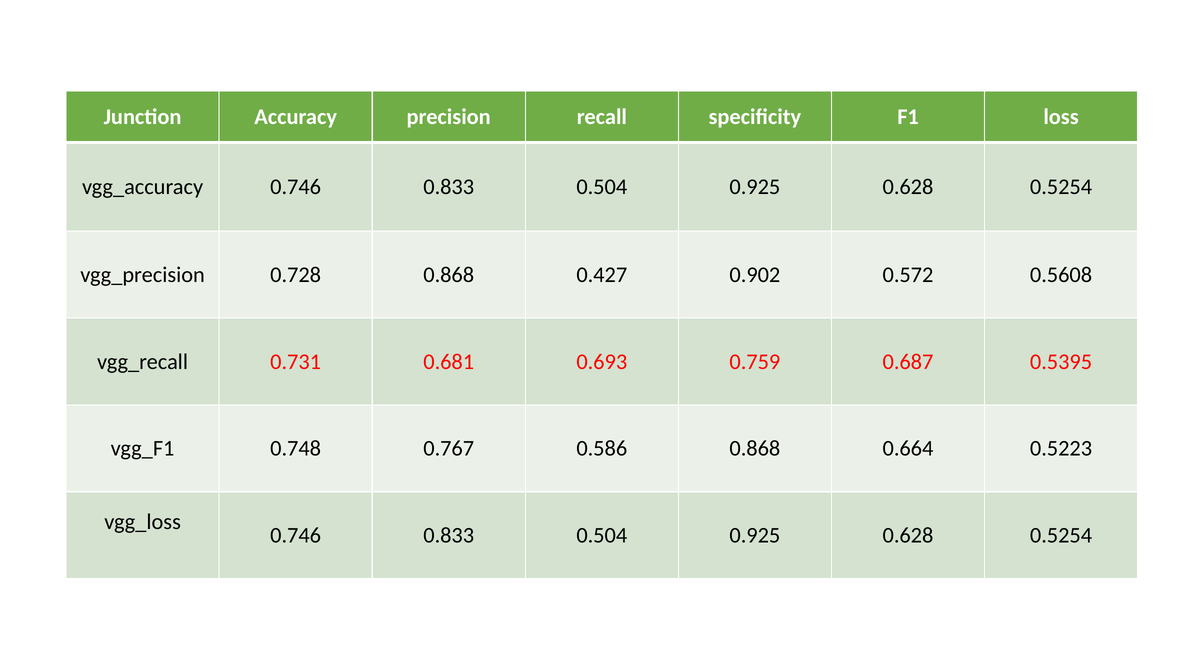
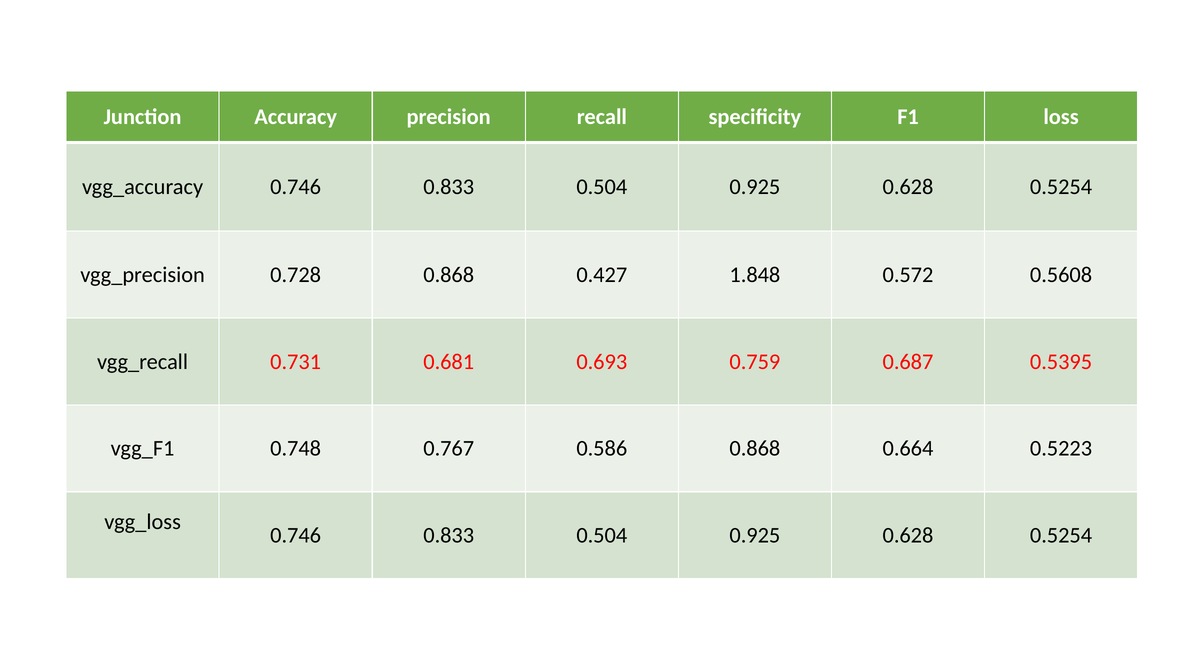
0.902: 0.902 -> 1.848
